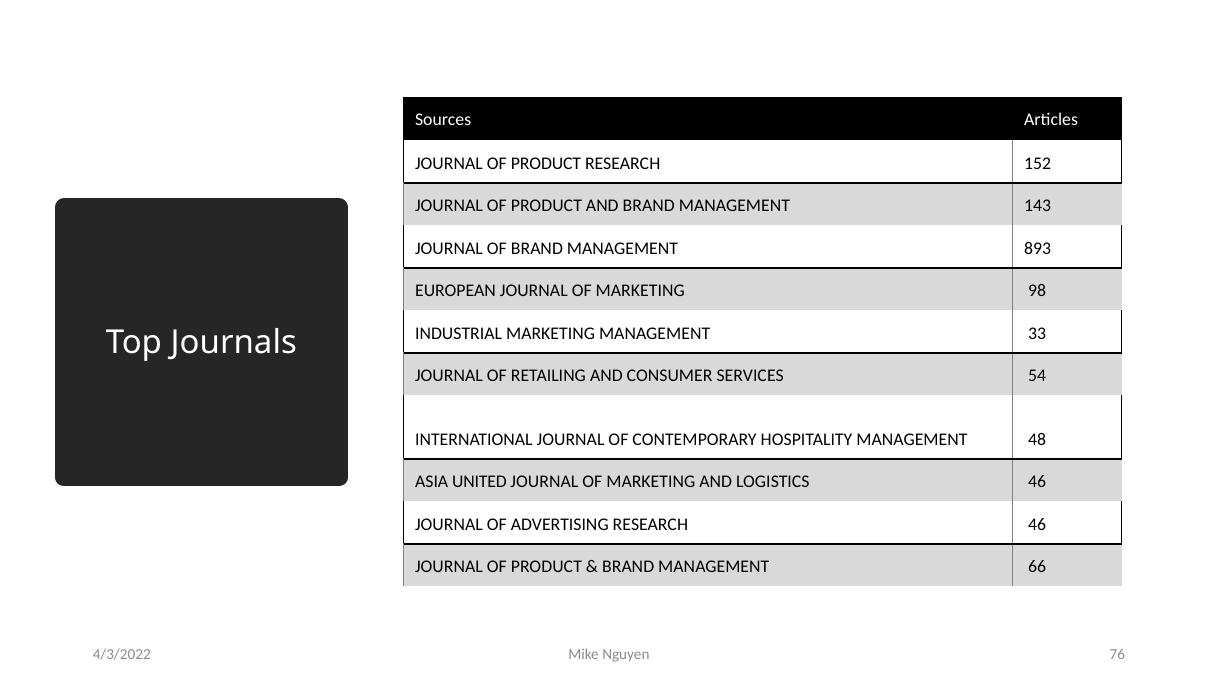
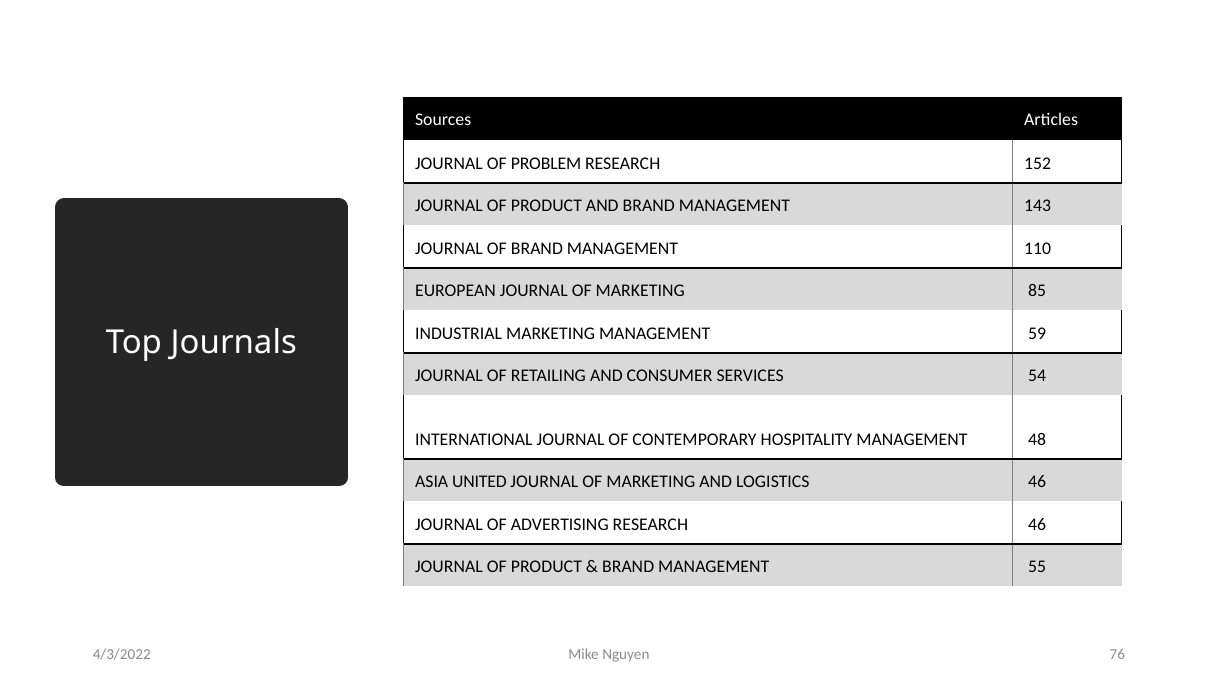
PRODUCT at (546, 163): PRODUCT -> PROBLEM
893: 893 -> 110
98: 98 -> 85
33: 33 -> 59
66: 66 -> 55
